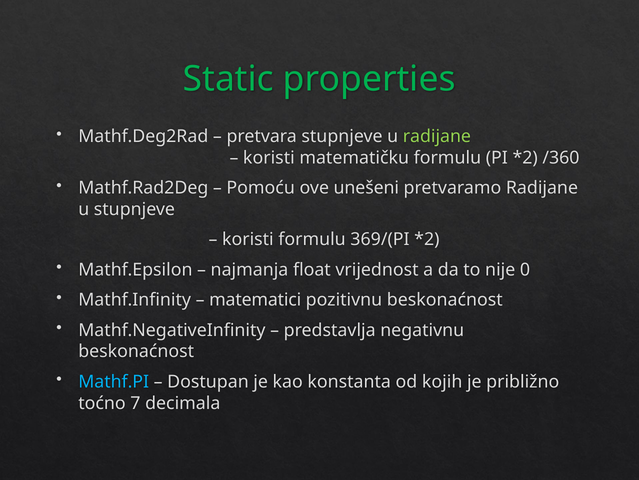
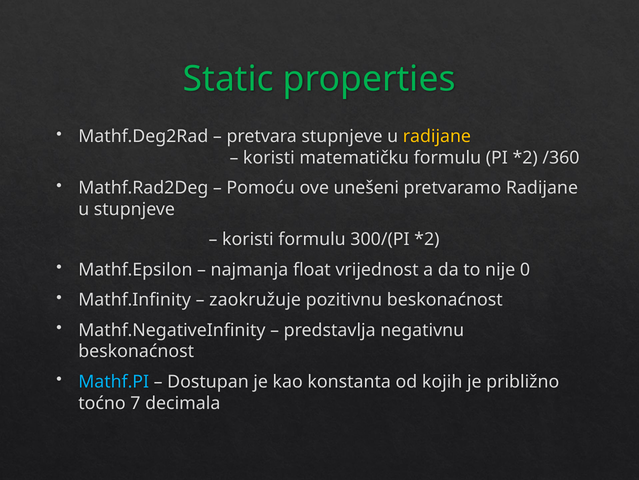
radijane at (437, 136) colour: light green -> yellow
369/(PI: 369/(PI -> 300/(PI
matematici: matematici -> zaokružuje
